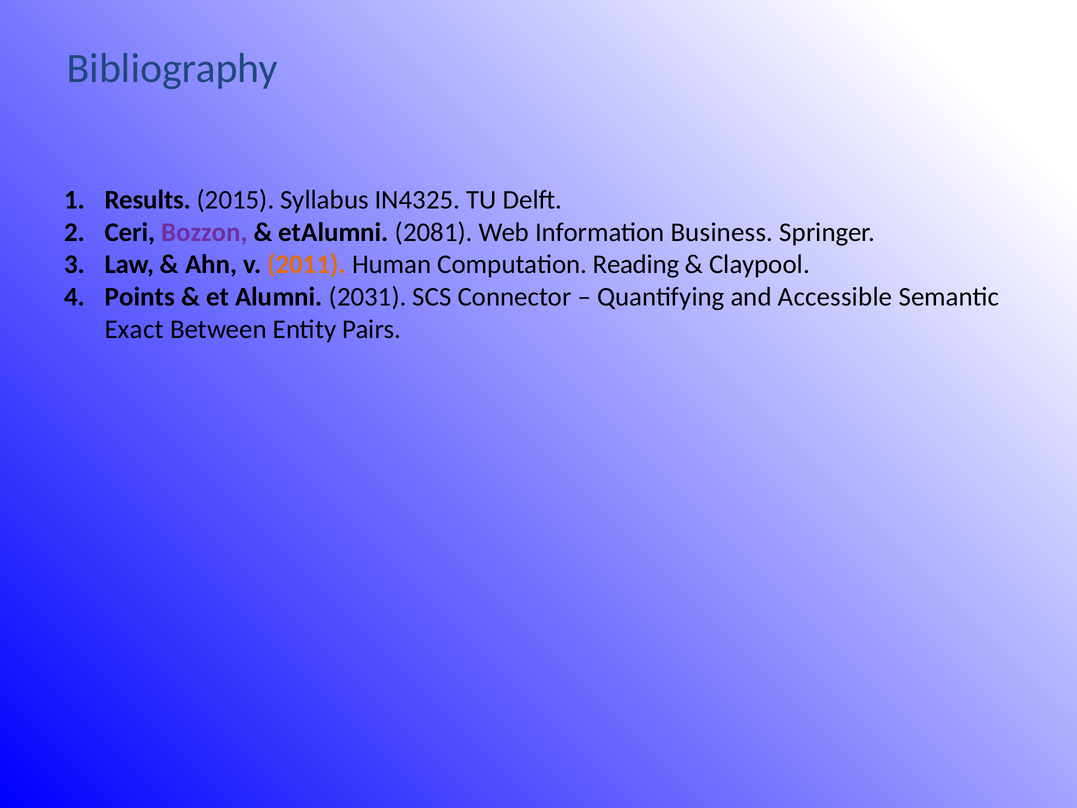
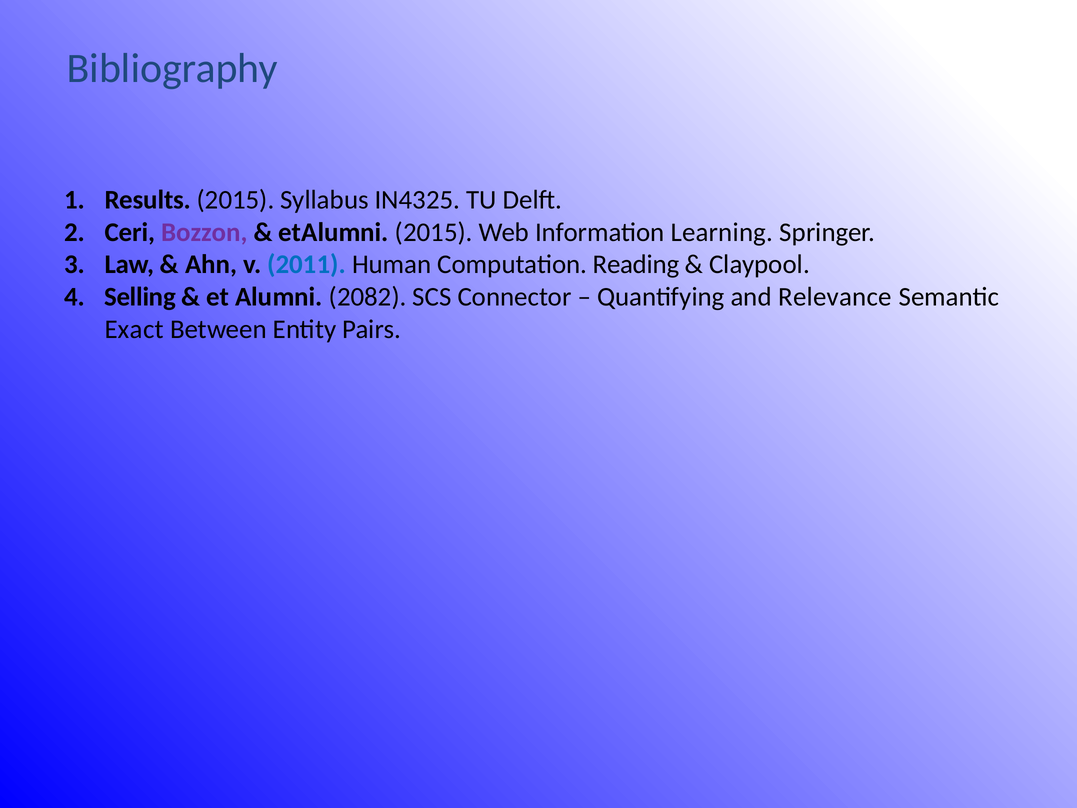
etAlumni 2081: 2081 -> 2015
Business: Business -> Learning
2011 colour: orange -> blue
Points: Points -> Selling
2031: 2031 -> 2082
Accessible: Accessible -> Relevance
